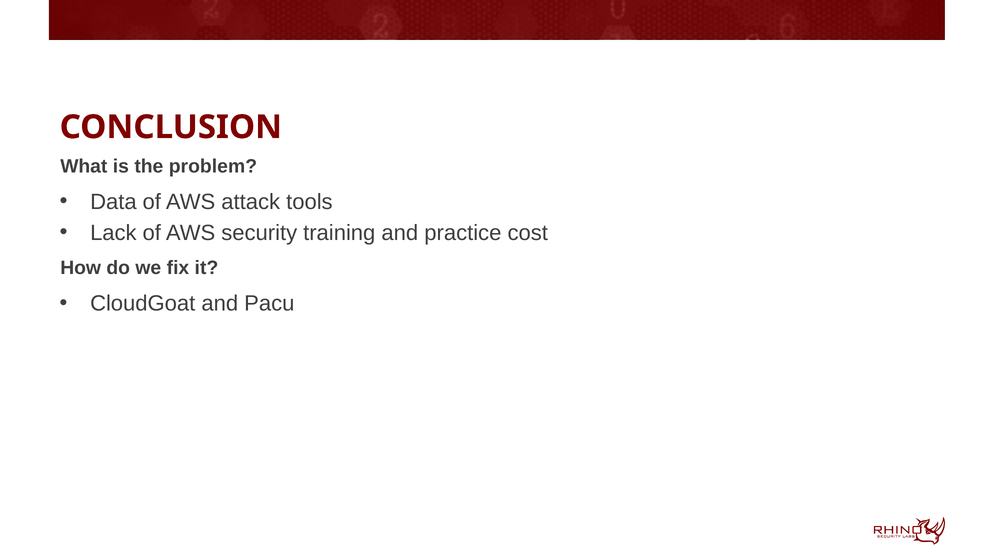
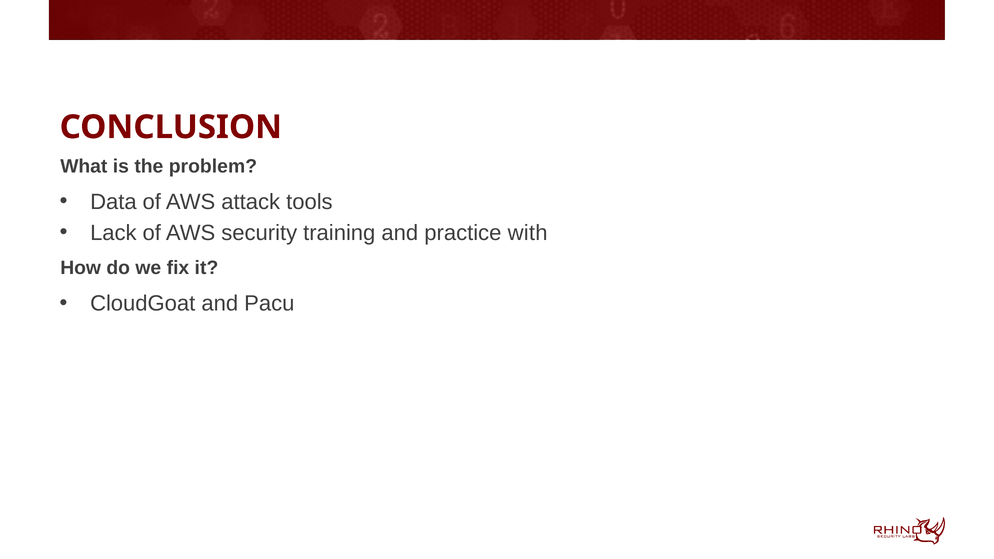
cost: cost -> with
